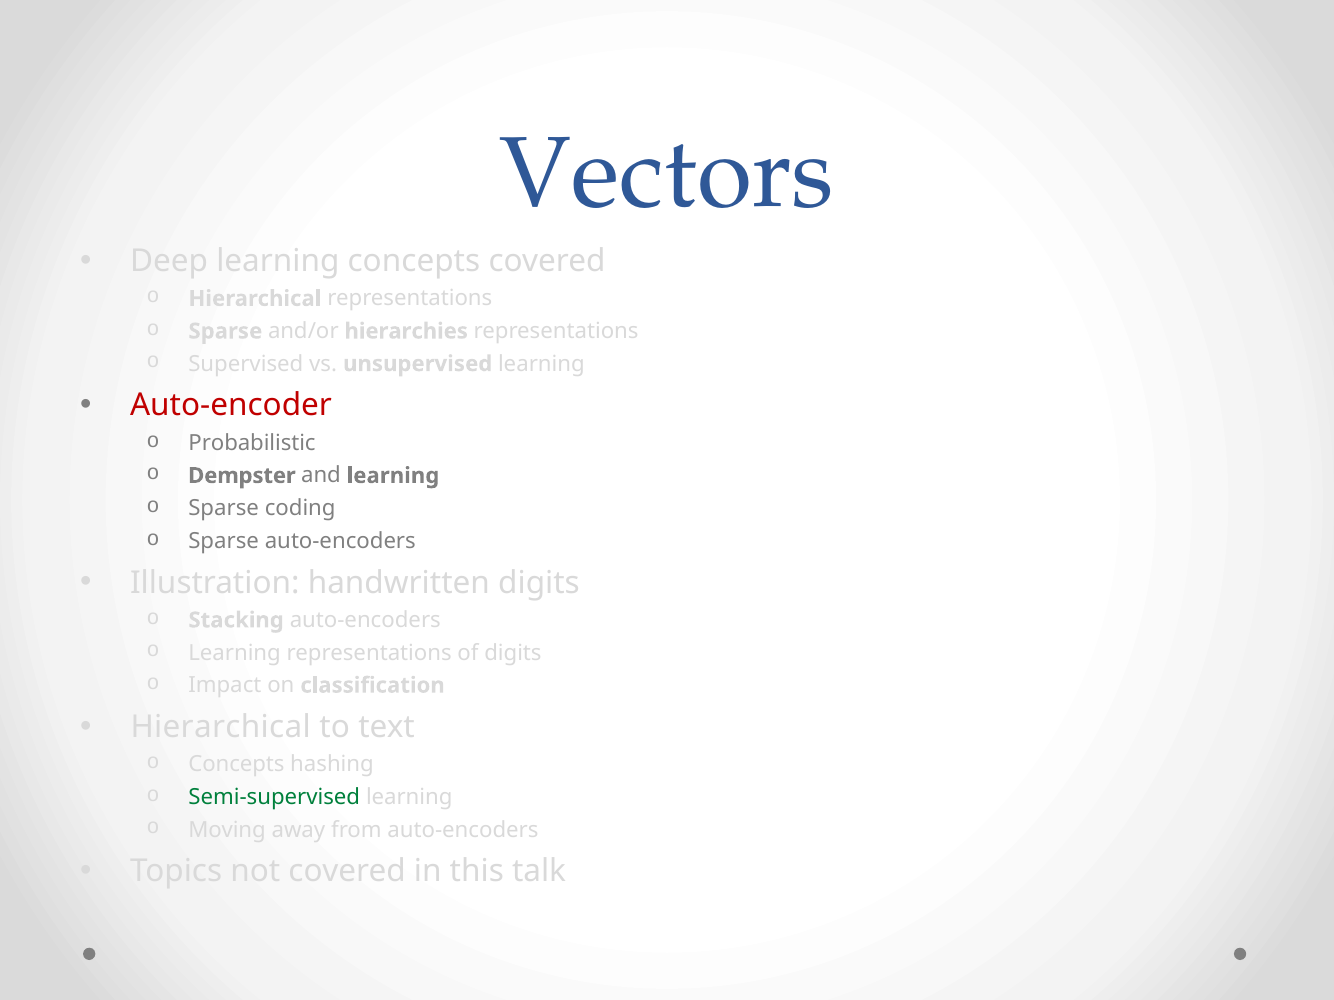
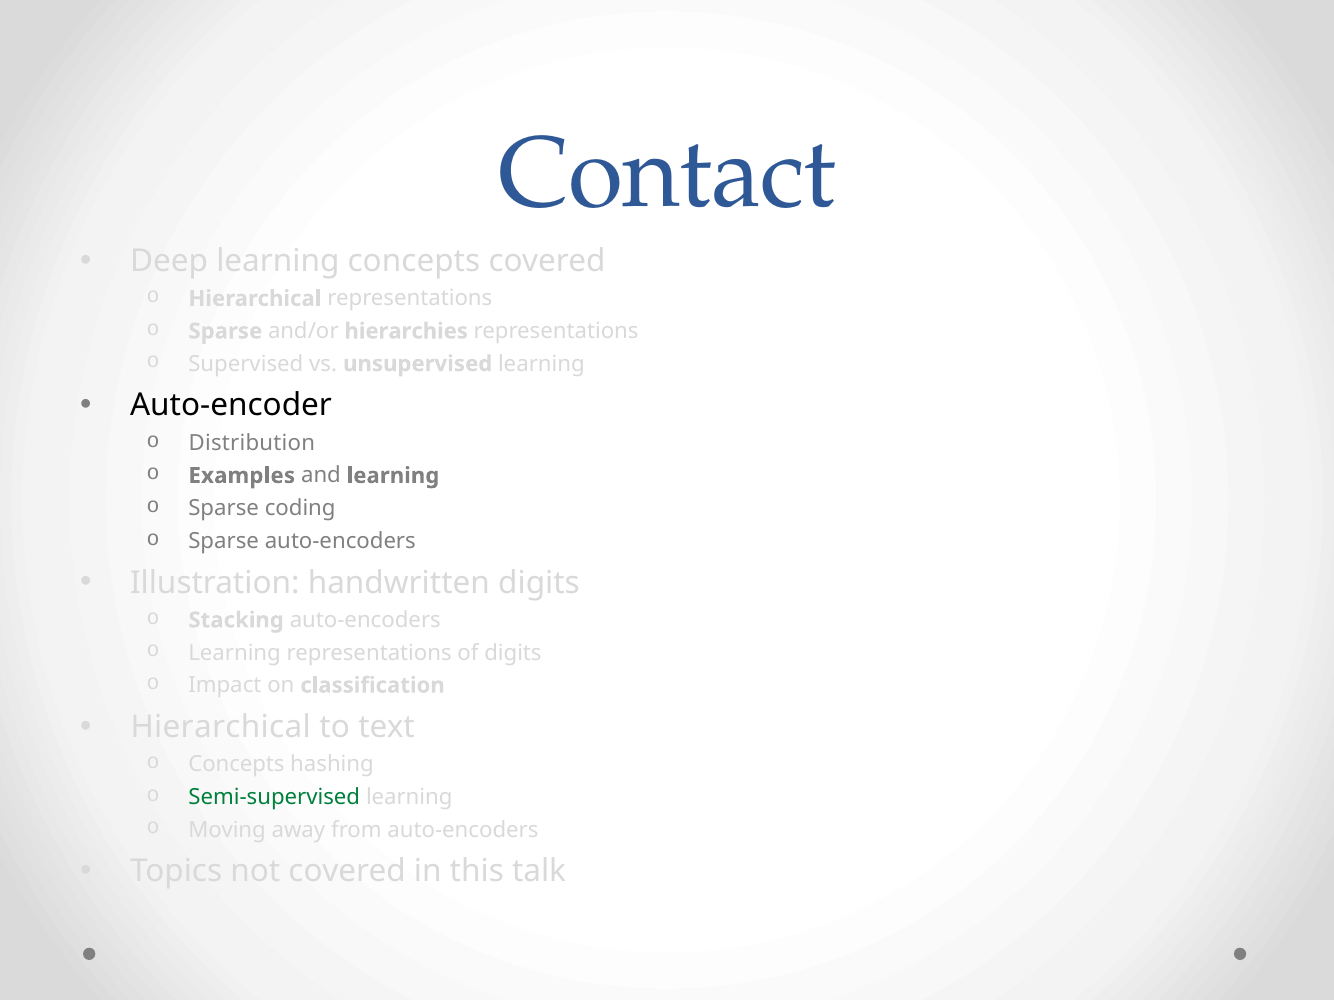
Vectors: Vectors -> Contact
Auto-encoder colour: red -> black
Probabilistic: Probabilistic -> Distribution
Dempster: Dempster -> Examples
